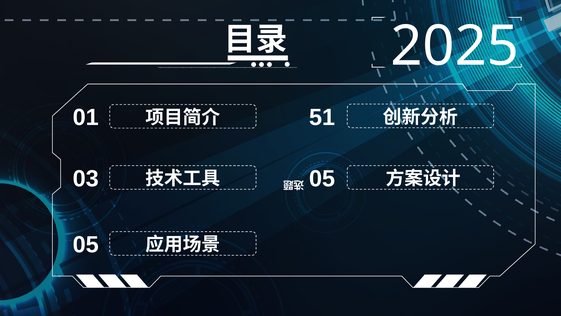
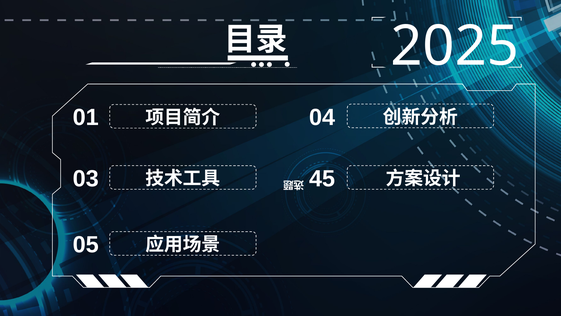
51: 51 -> 04
05 at (322, 179): 05 -> 45
